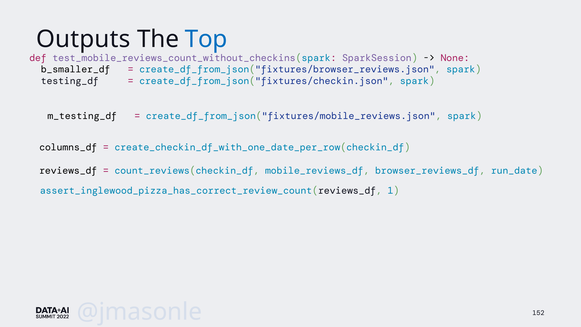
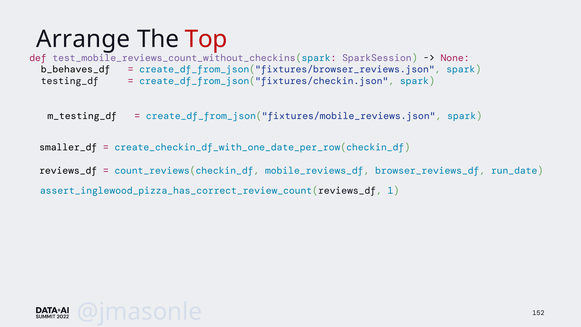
Outputs: Outputs -> Arrange
Top colour: blue -> red
b_smaller_df: b_smaller_df -> b_behaves_df
columns_df: columns_df -> smaller_df
